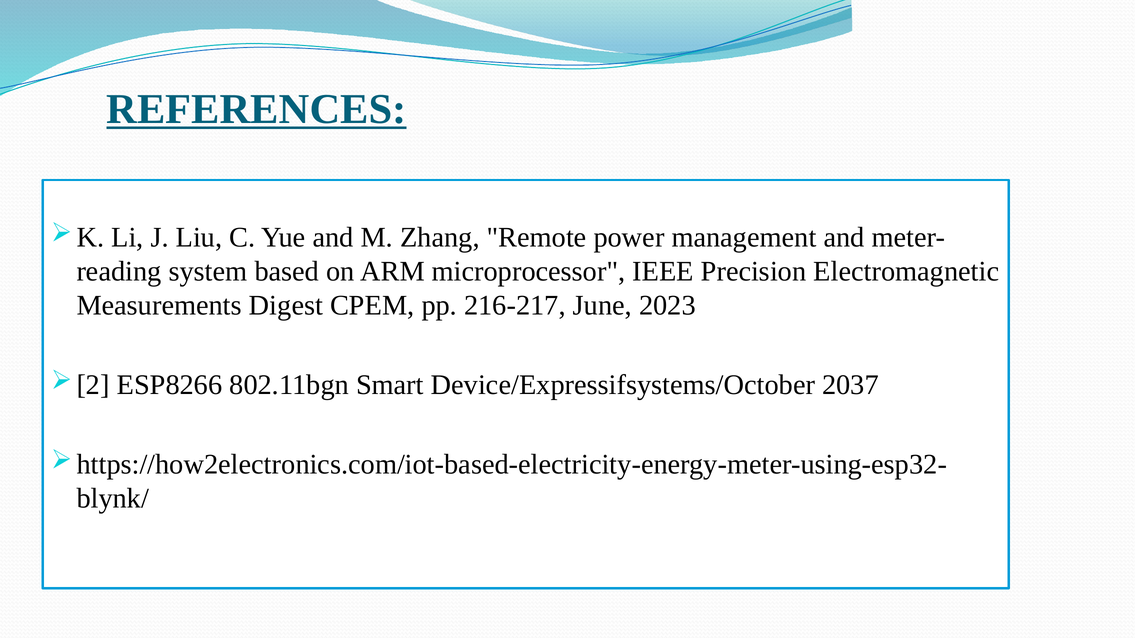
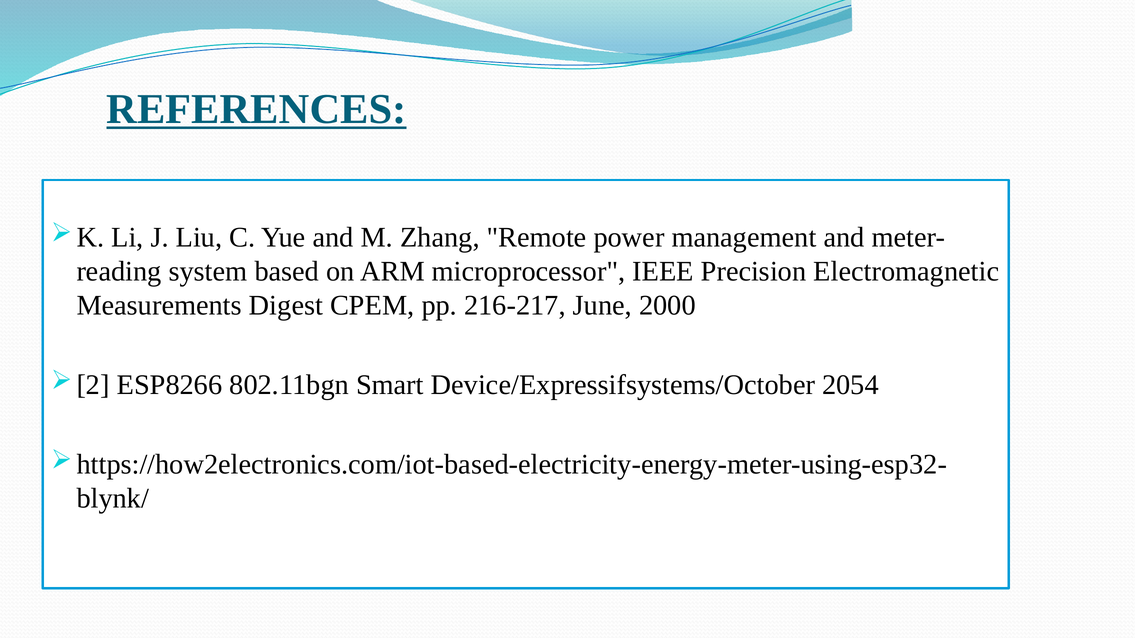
2023: 2023 -> 2000
2037: 2037 -> 2054
